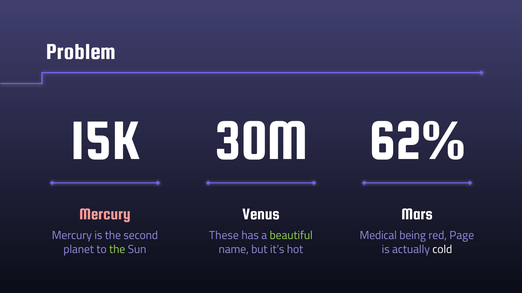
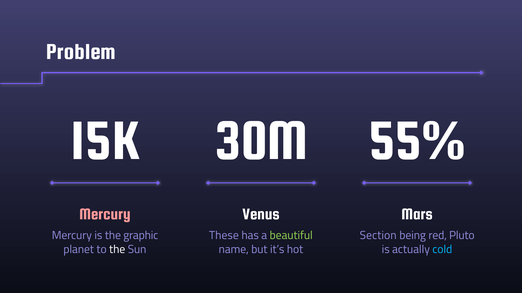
62%: 62% -> 55%
second: second -> graphic
Medical: Medical -> Section
Page: Page -> Pluto
the at (117, 250) colour: light green -> white
cold colour: white -> light blue
